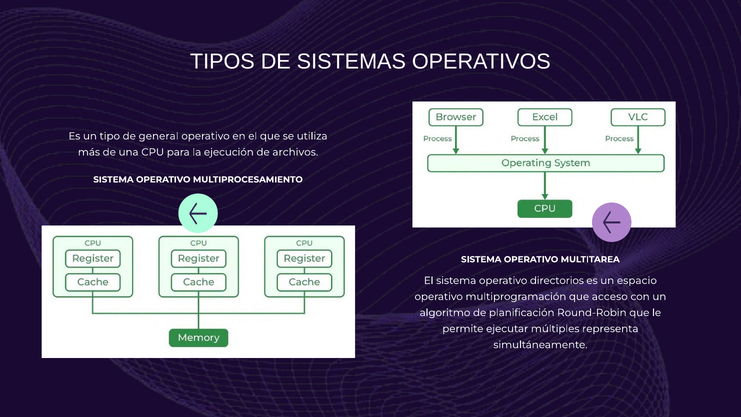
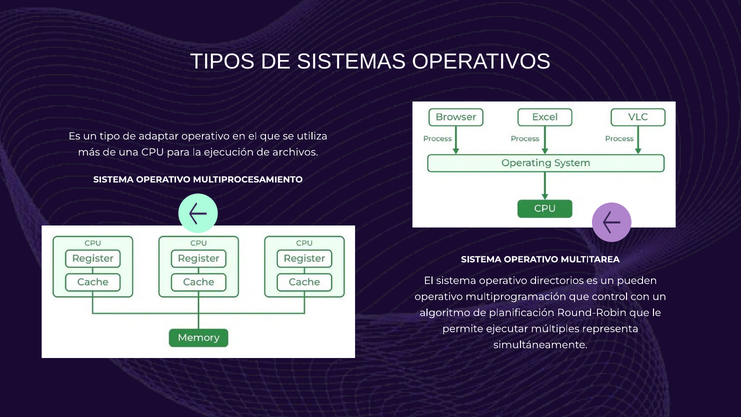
general: general -> adaptar
espacio: espacio -> pueden
acceso: acceso -> control
